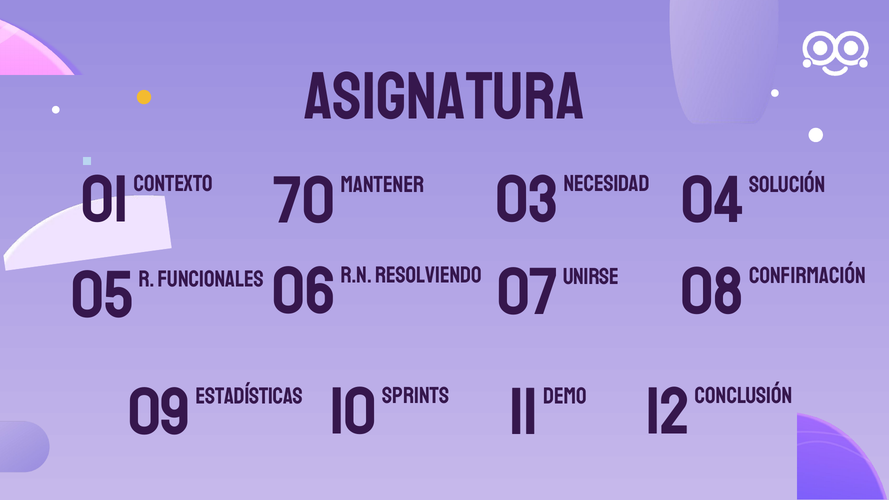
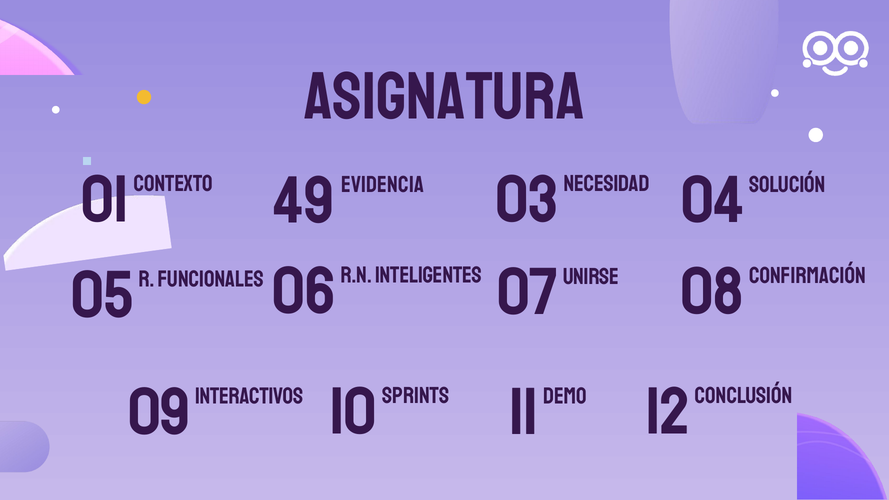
Mantener: Mantener -> Evidencia
70: 70 -> 49
resolviendo: resolviendo -> inteligentes
Estadísticas: Estadísticas -> Interactivos
